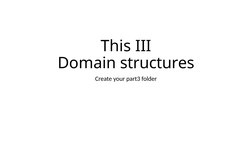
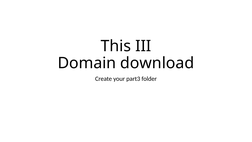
structures: structures -> download
